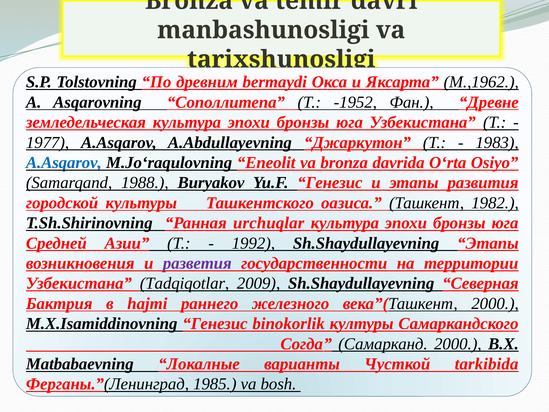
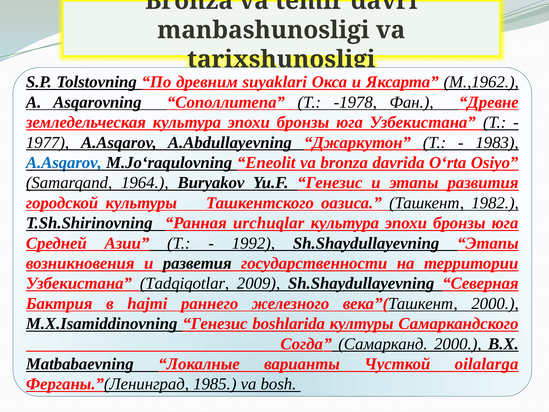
bermaydi: bermaydi -> suyaklari
-1952: -1952 -> -1978
1988: 1988 -> 1964
разветия colour: purple -> black
binokorlik: binokorlik -> boshlarida
tarkibida: tarkibida -> oilalarga
